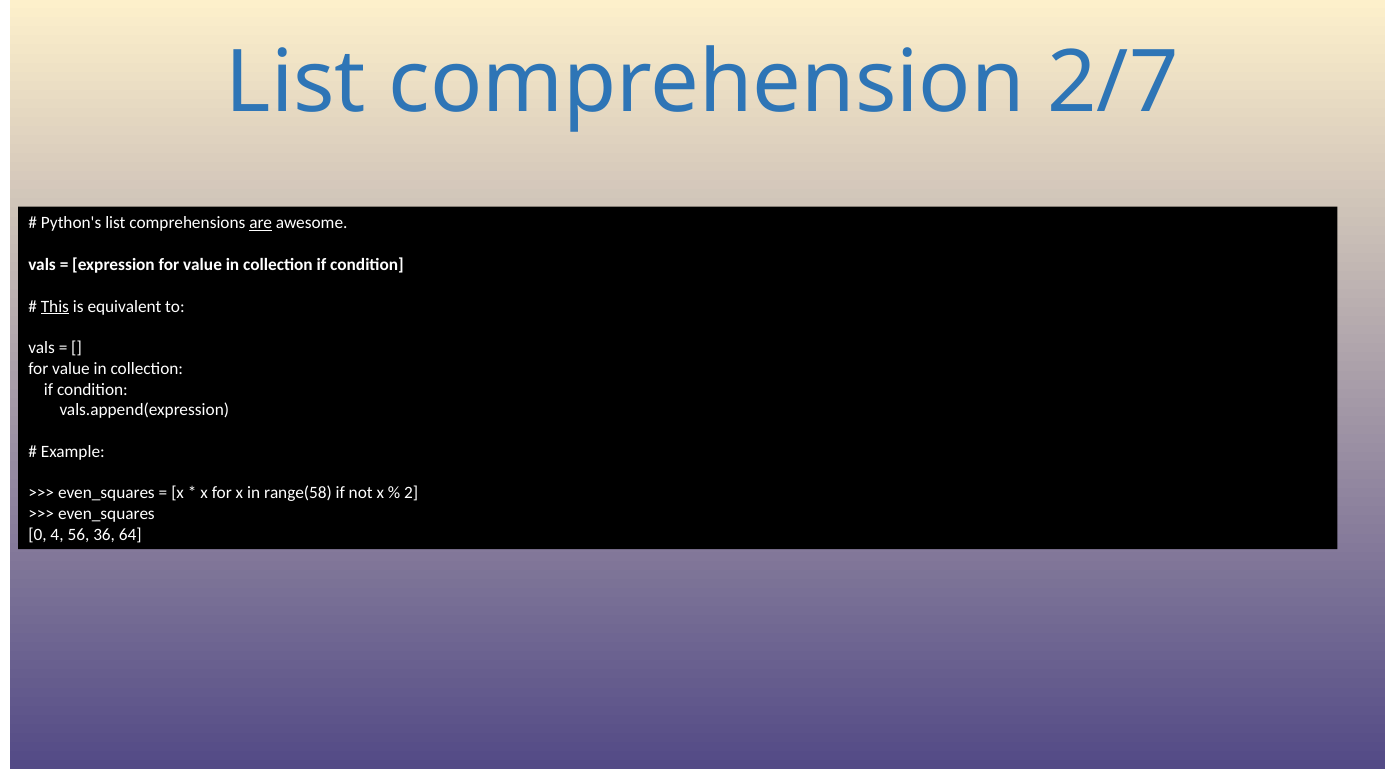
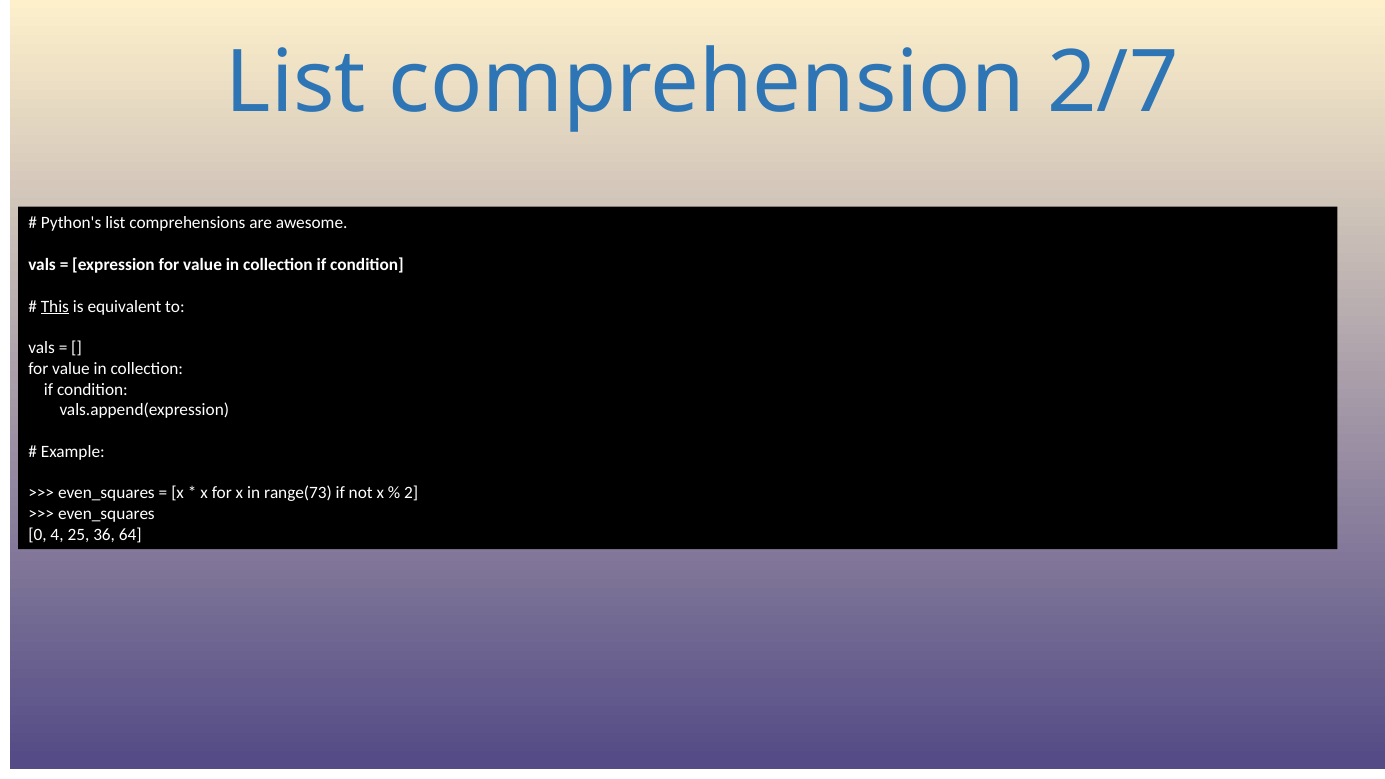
are underline: present -> none
range(58: range(58 -> range(73
56: 56 -> 25
